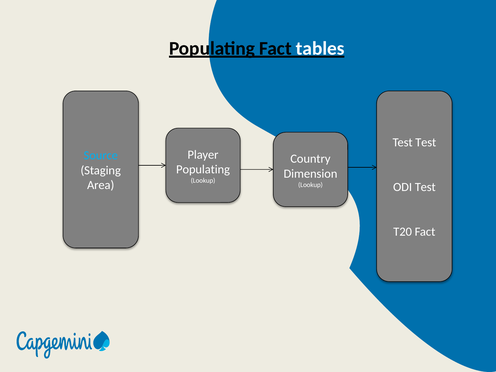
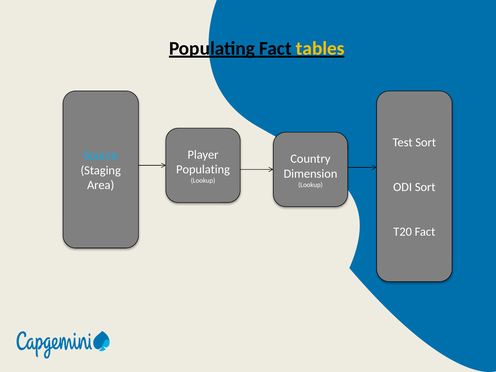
tables colour: white -> yellow
Test Test: Test -> Sort
ODI Test: Test -> Sort
